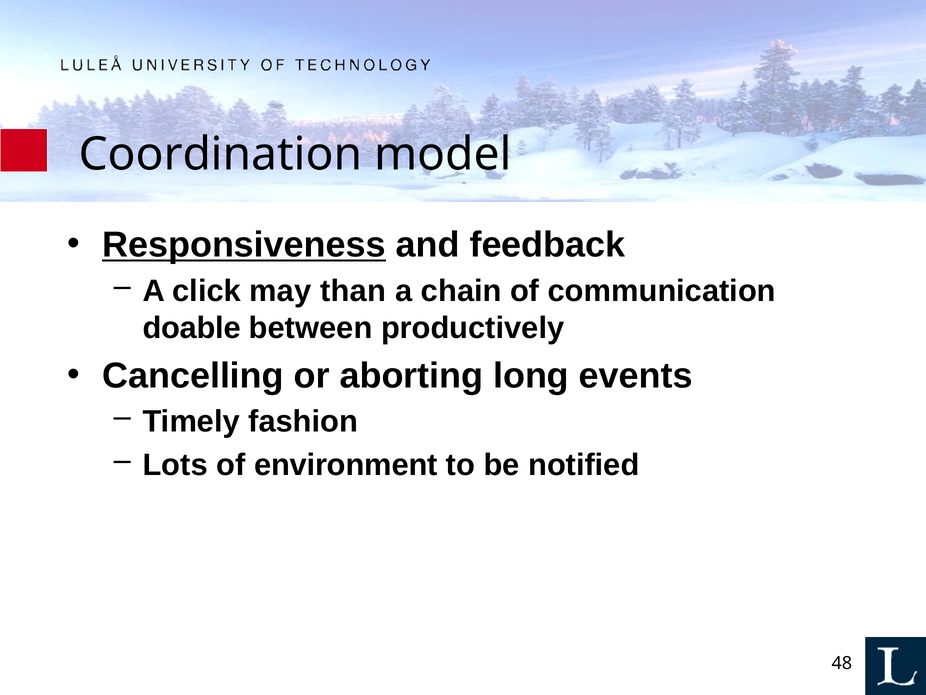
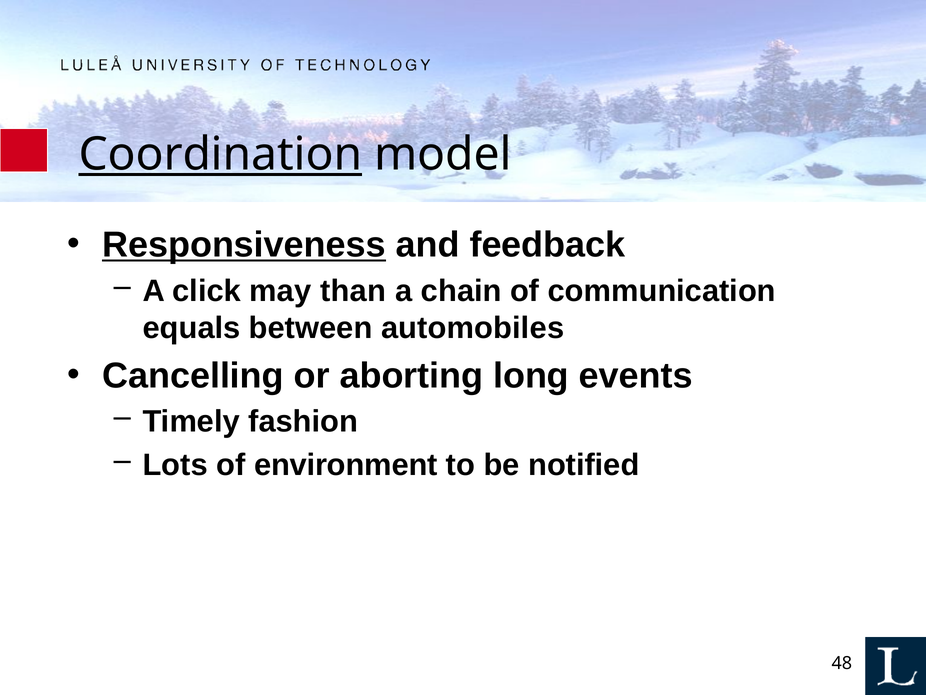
Coordination underline: none -> present
doable: doable -> equals
productively: productively -> automobiles
